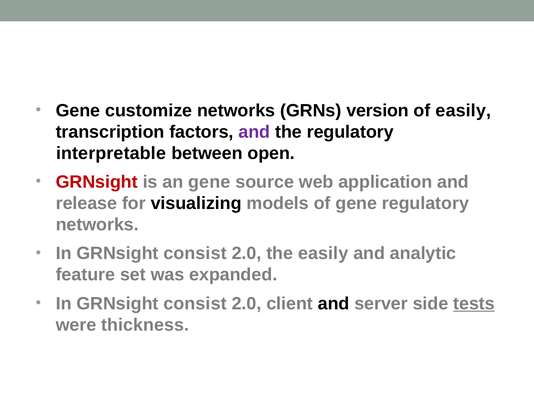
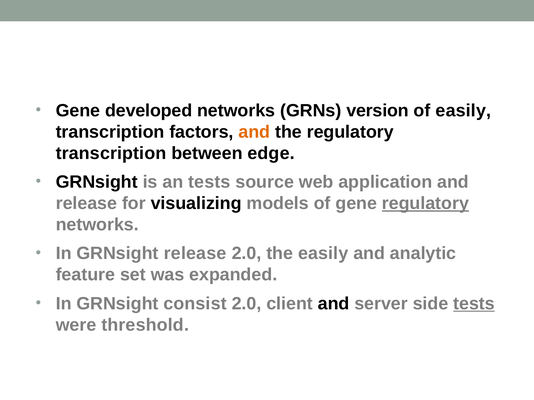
customize: customize -> developed
and at (254, 132) colour: purple -> orange
interpretable at (111, 153): interpretable -> transcription
open: open -> edge
GRNsight at (97, 182) colour: red -> black
an gene: gene -> tests
regulatory at (425, 204) underline: none -> present
consist at (195, 254): consist -> release
thickness: thickness -> threshold
